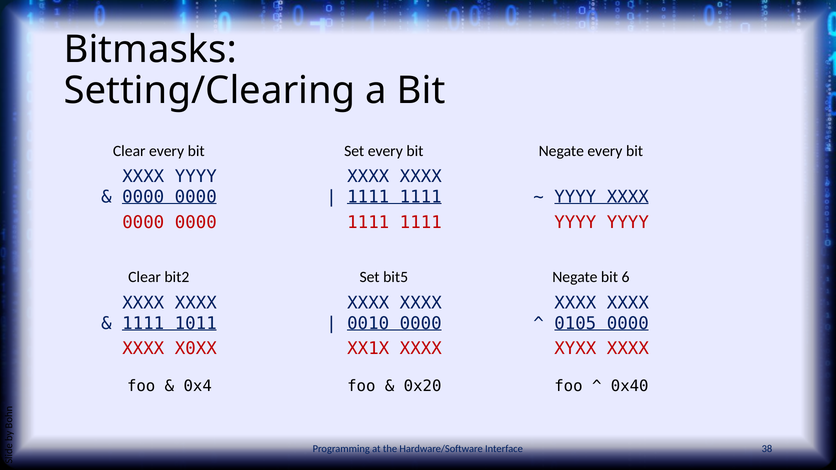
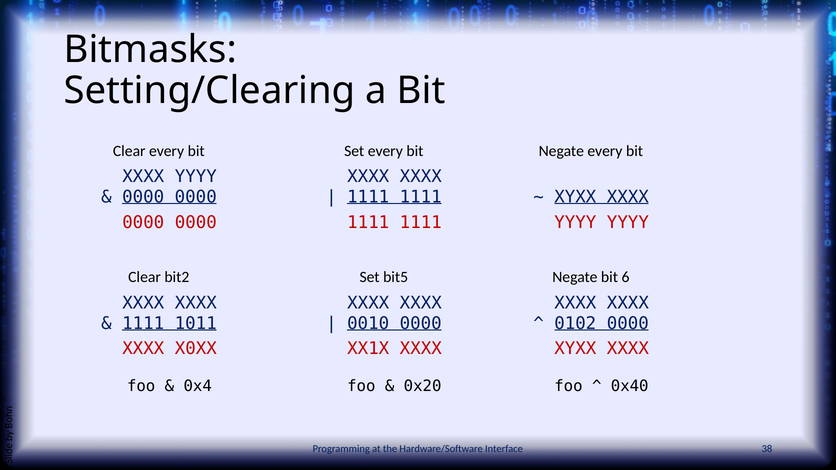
YYYY at (575, 197): YYYY -> XYXX
0105: 0105 -> 0102
